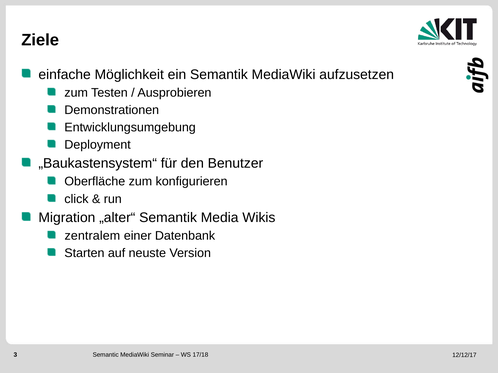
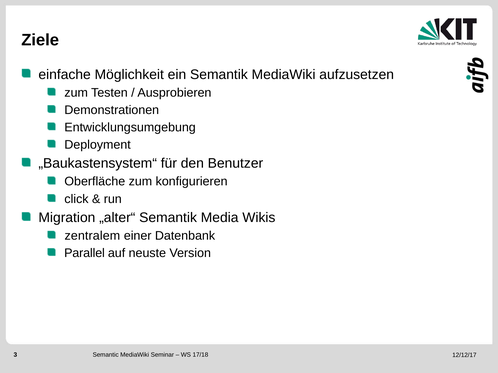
Starten: Starten -> Parallel
